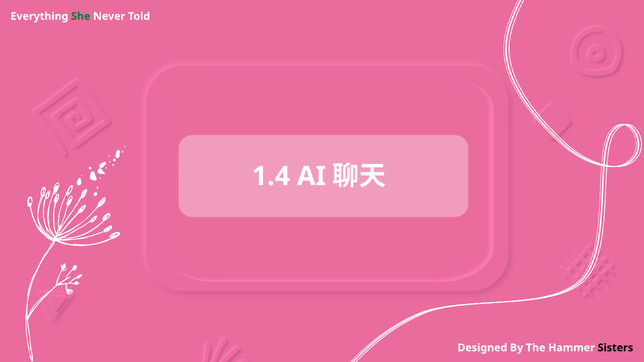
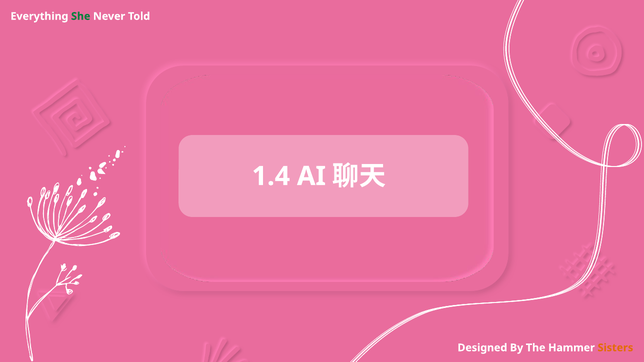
Sisters colour: black -> orange
